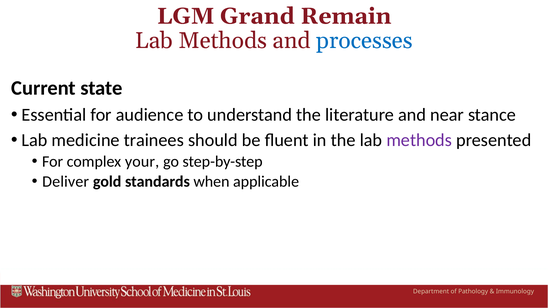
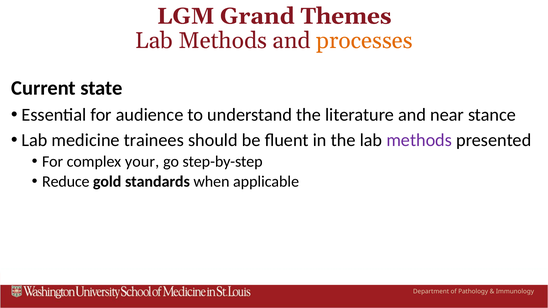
Remain: Remain -> Themes
processes colour: blue -> orange
Deliver: Deliver -> Reduce
